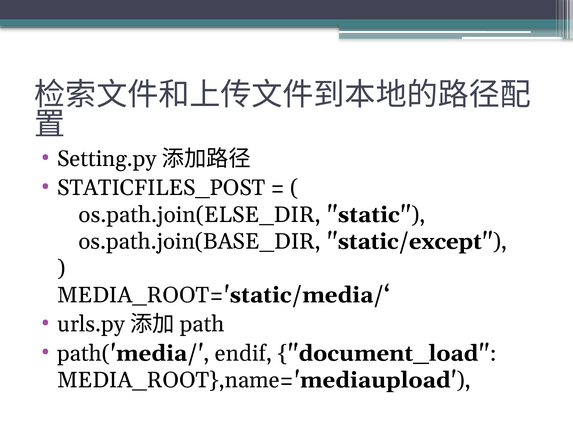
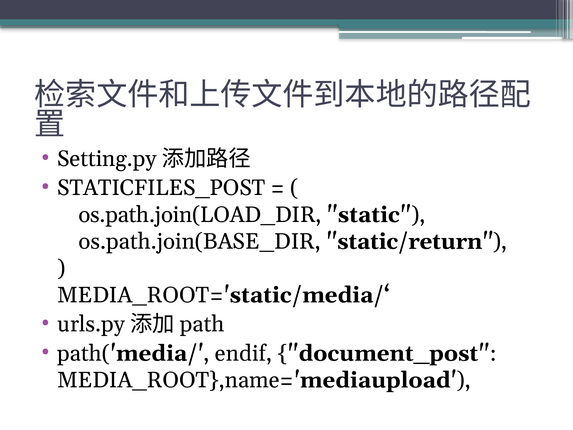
os.path.join(ELSE_DIR: os.path.join(ELSE_DIR -> os.path.join(LOAD_DIR
static/except: static/except -> static/return
document_load: document_load -> document_post
